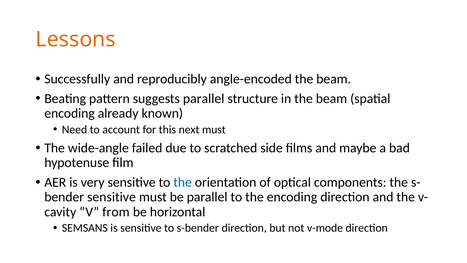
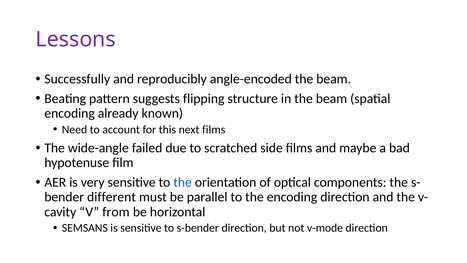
Lessons colour: orange -> purple
suggests parallel: parallel -> flipping
next must: must -> films
sensitive at (111, 197): sensitive -> different
